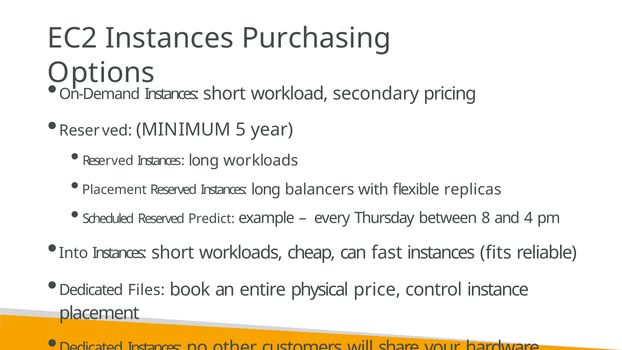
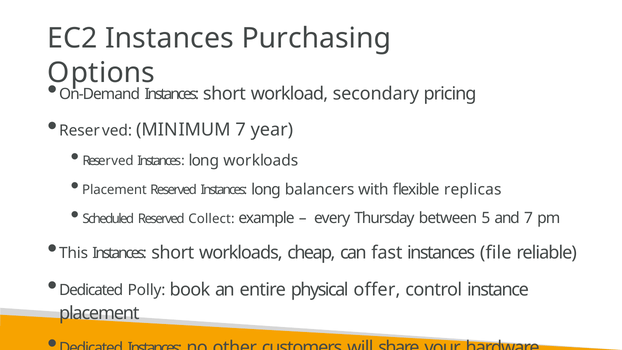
MINIMUM 5: 5 -> 7
Predict: Predict -> Collect
8: 8 -> 5
and 4: 4 -> 7
Into: Into -> This
fits: fits -> file
Files: Files -> Polly
price: price -> offer
